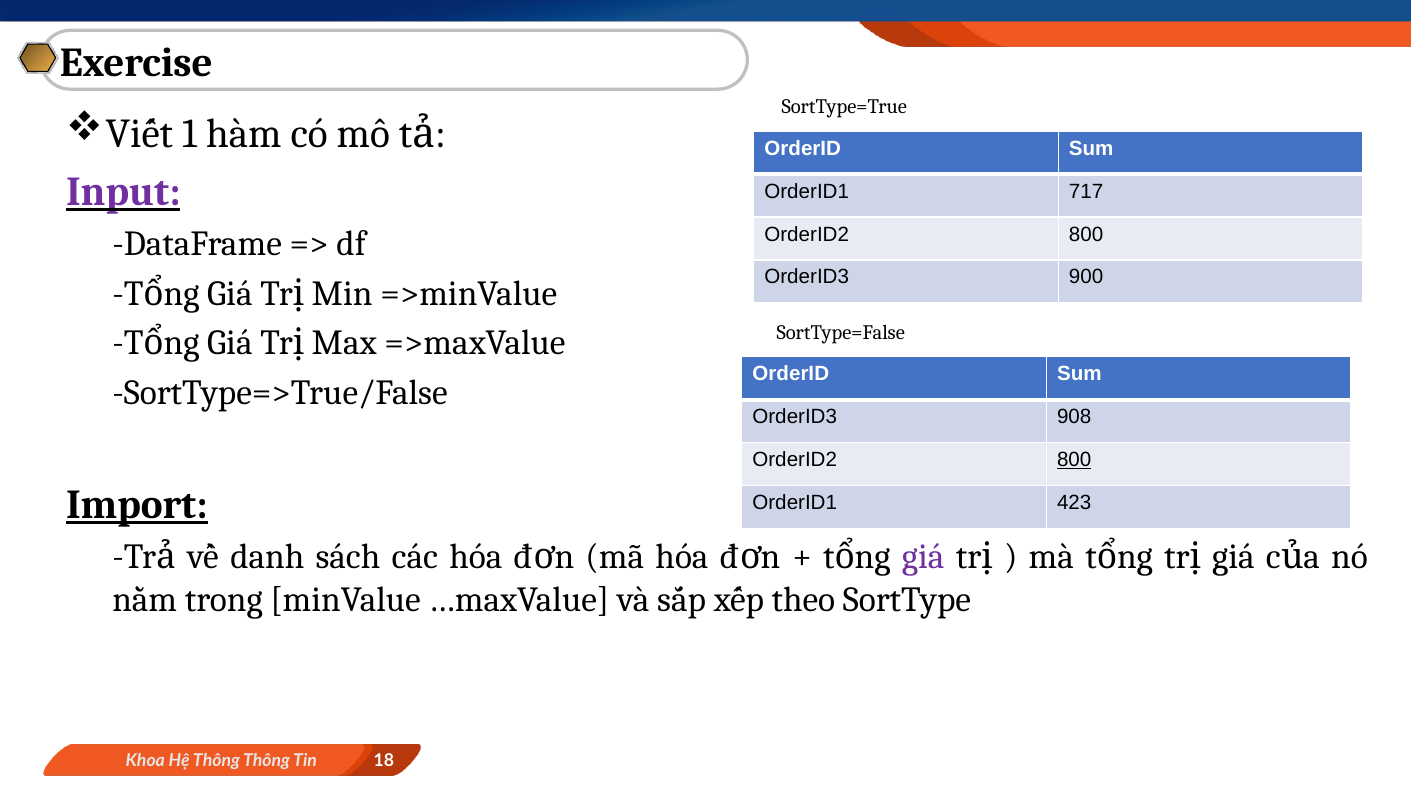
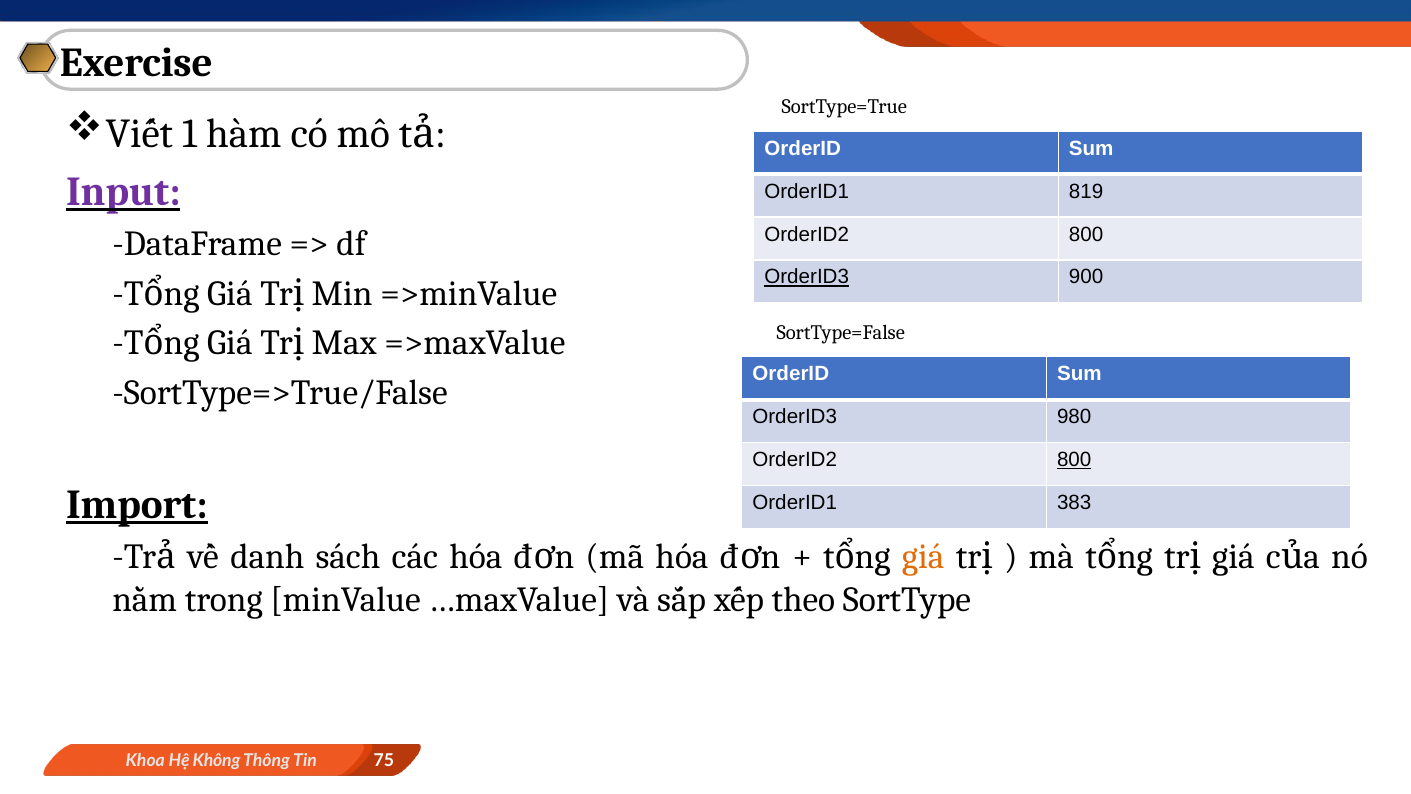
717: 717 -> 819
OrderID3 at (807, 277) underline: none -> present
908: 908 -> 980
423: 423 -> 383
giá at (923, 557) colour: purple -> orange
Hệ Thông: Thông -> Không
18: 18 -> 75
